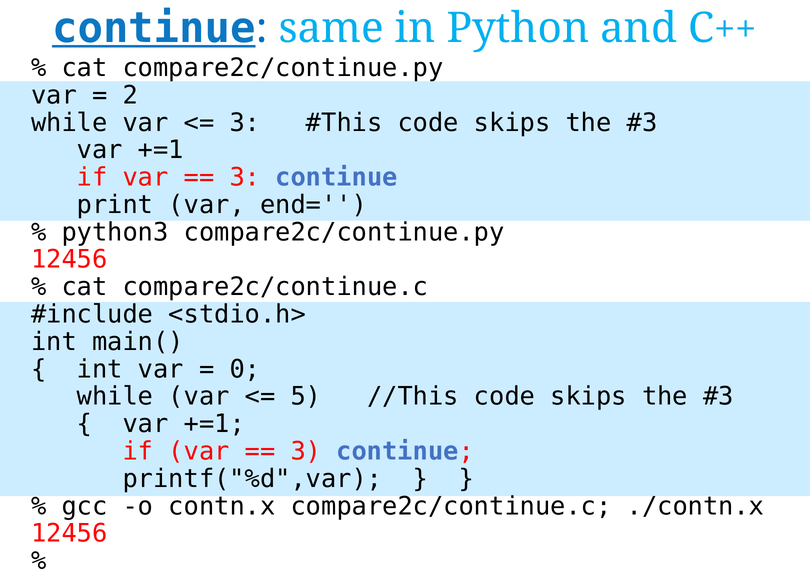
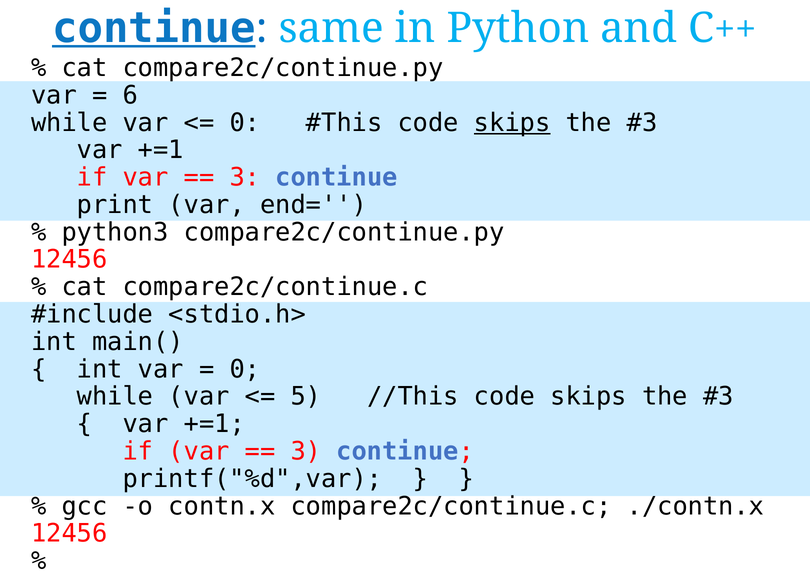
2: 2 -> 6
3 at (245, 123): 3 -> 0
skips at (512, 123) underline: none -> present
